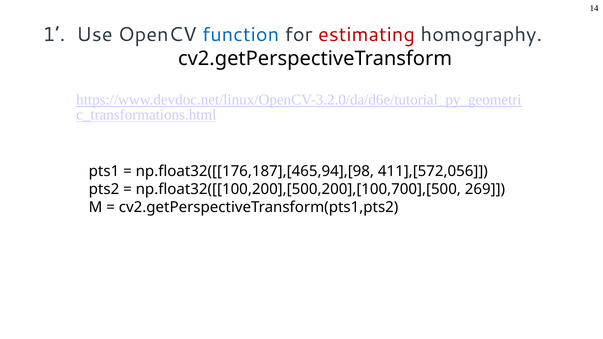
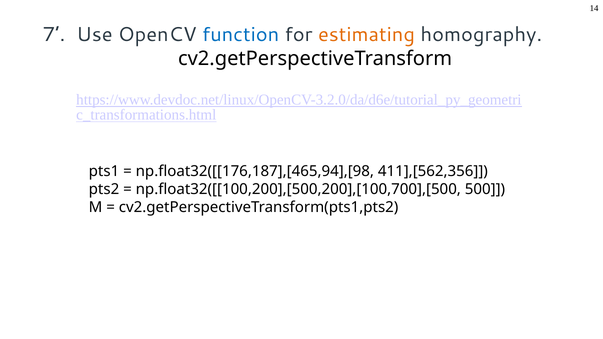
1: 1 -> 7
estimating colour: red -> orange
411],[572,056: 411],[572,056 -> 411],[562,356
269: 269 -> 500
